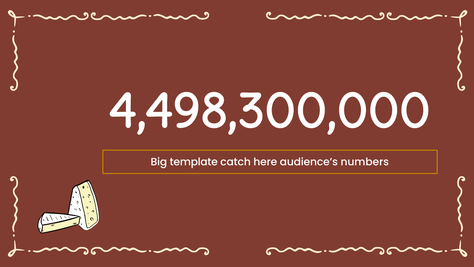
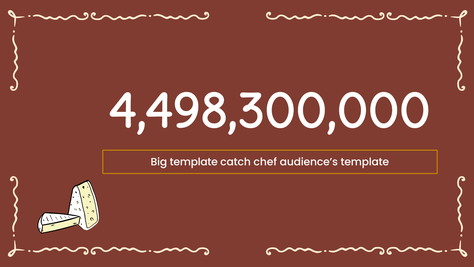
here: here -> chef
audience’s numbers: numbers -> template
